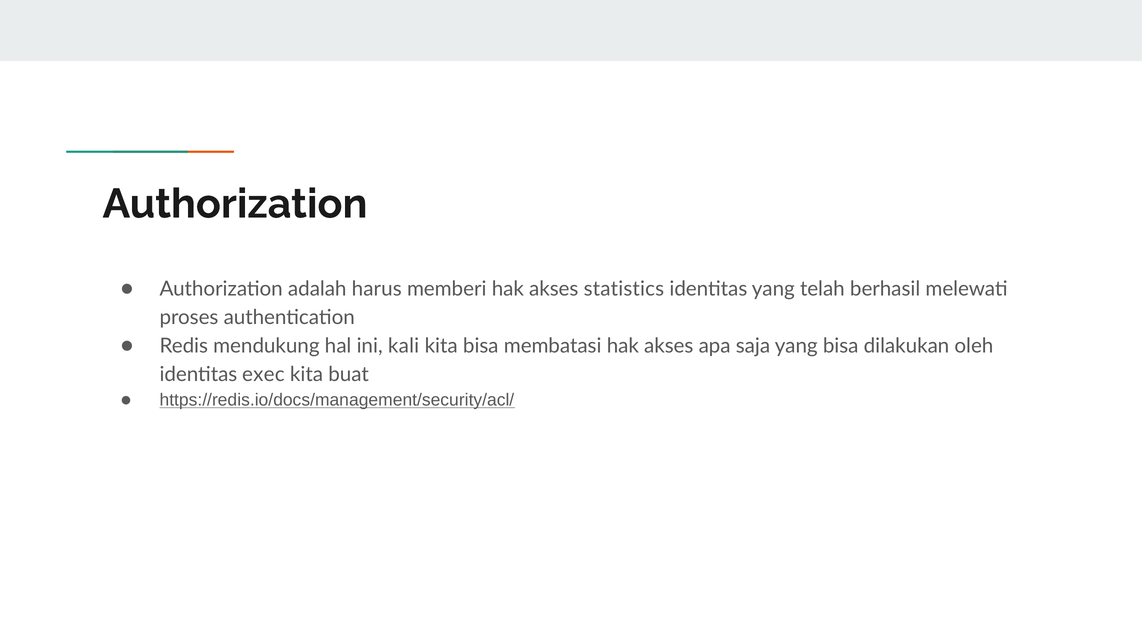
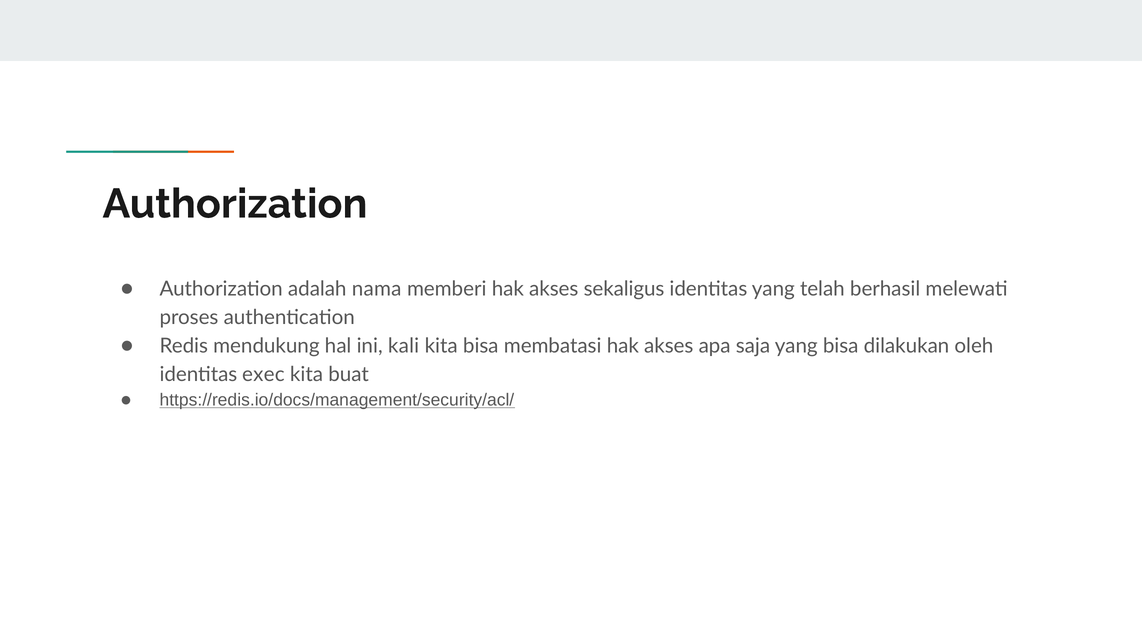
harus: harus -> nama
statistics: statistics -> sekaligus
